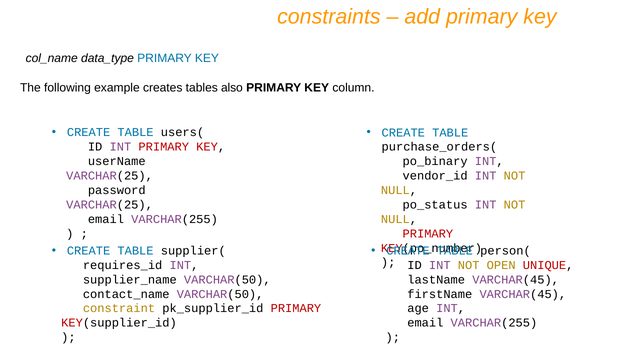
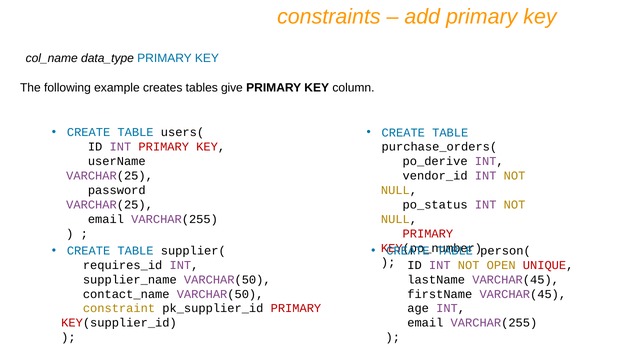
also: also -> give
po_binary: po_binary -> po_derive
